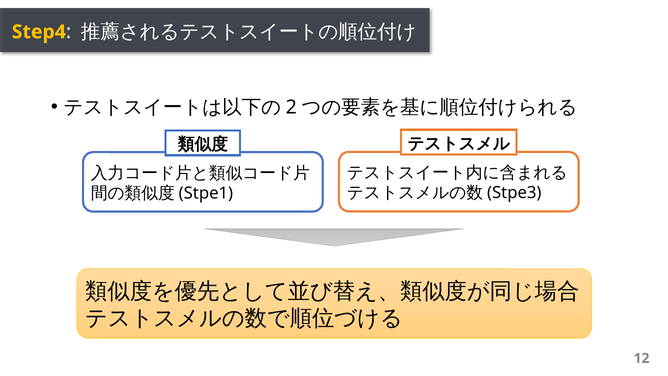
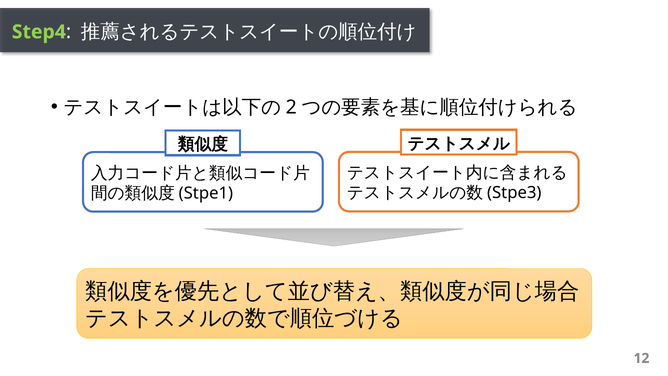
Step4 colour: yellow -> light green
